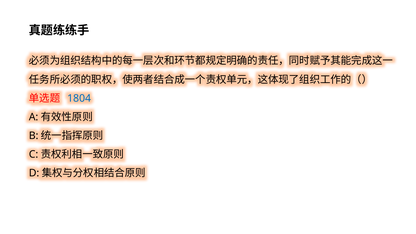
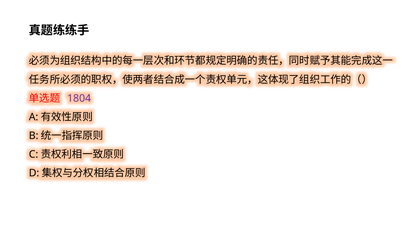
1804 colour: blue -> purple
